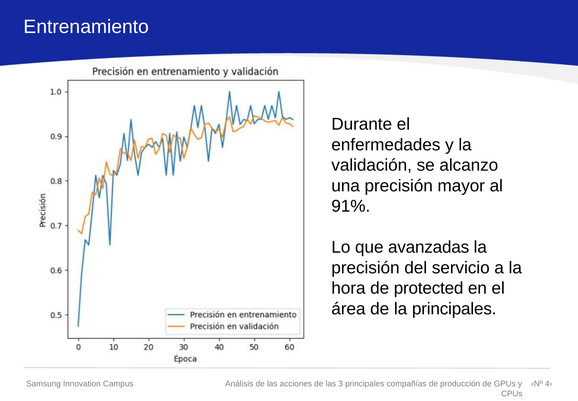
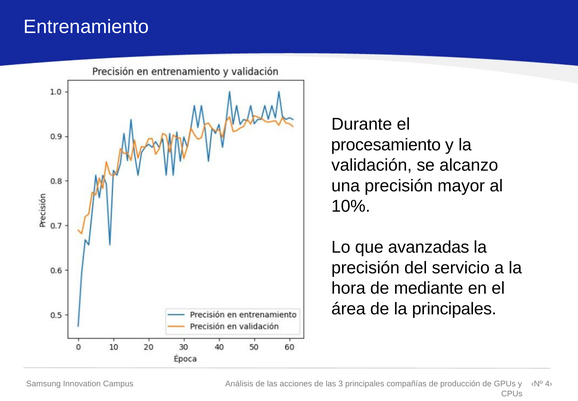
enfermedades: enfermedades -> procesamiento
91%: 91% -> 10%
protected: protected -> mediante
